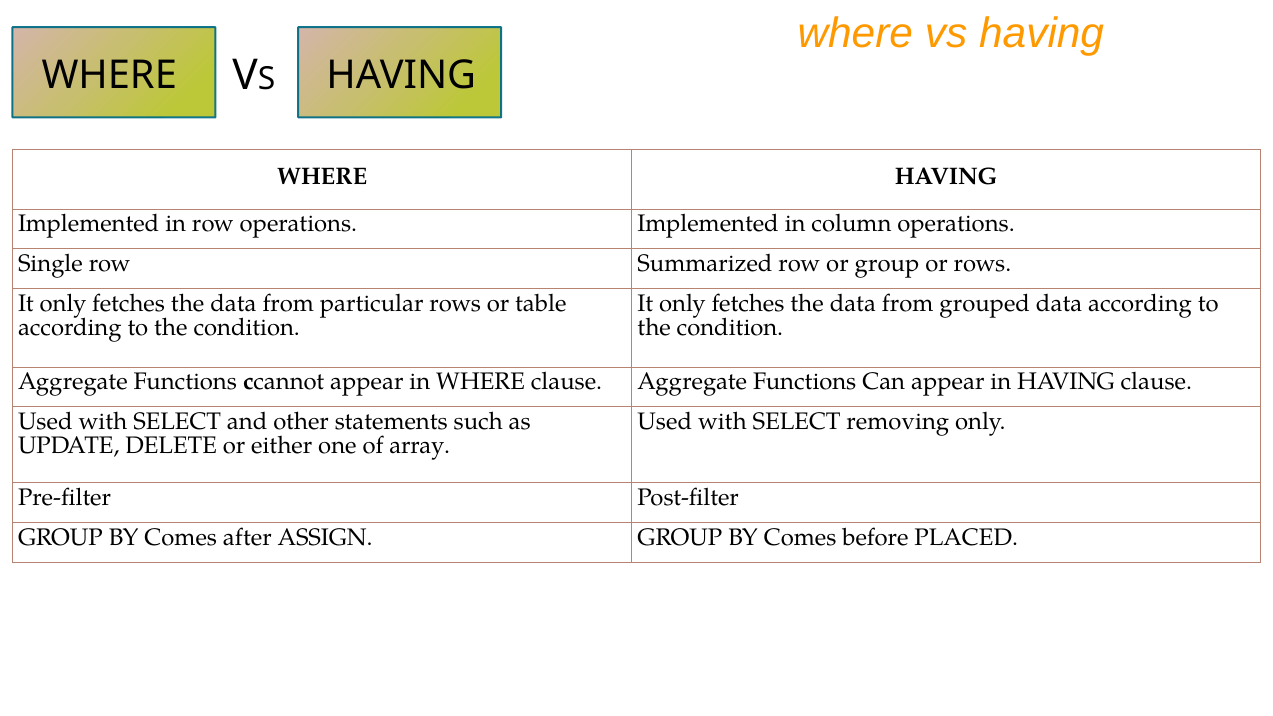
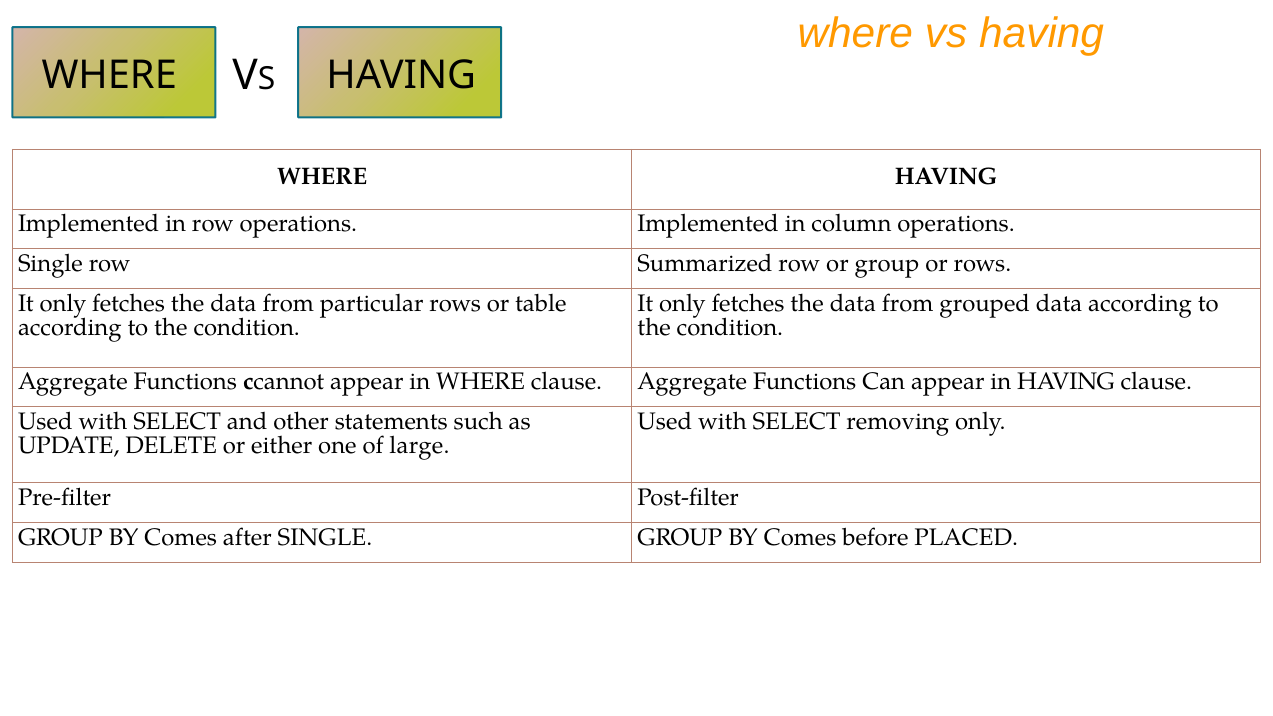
array: array -> large
after ASSIGN: ASSIGN -> SINGLE
